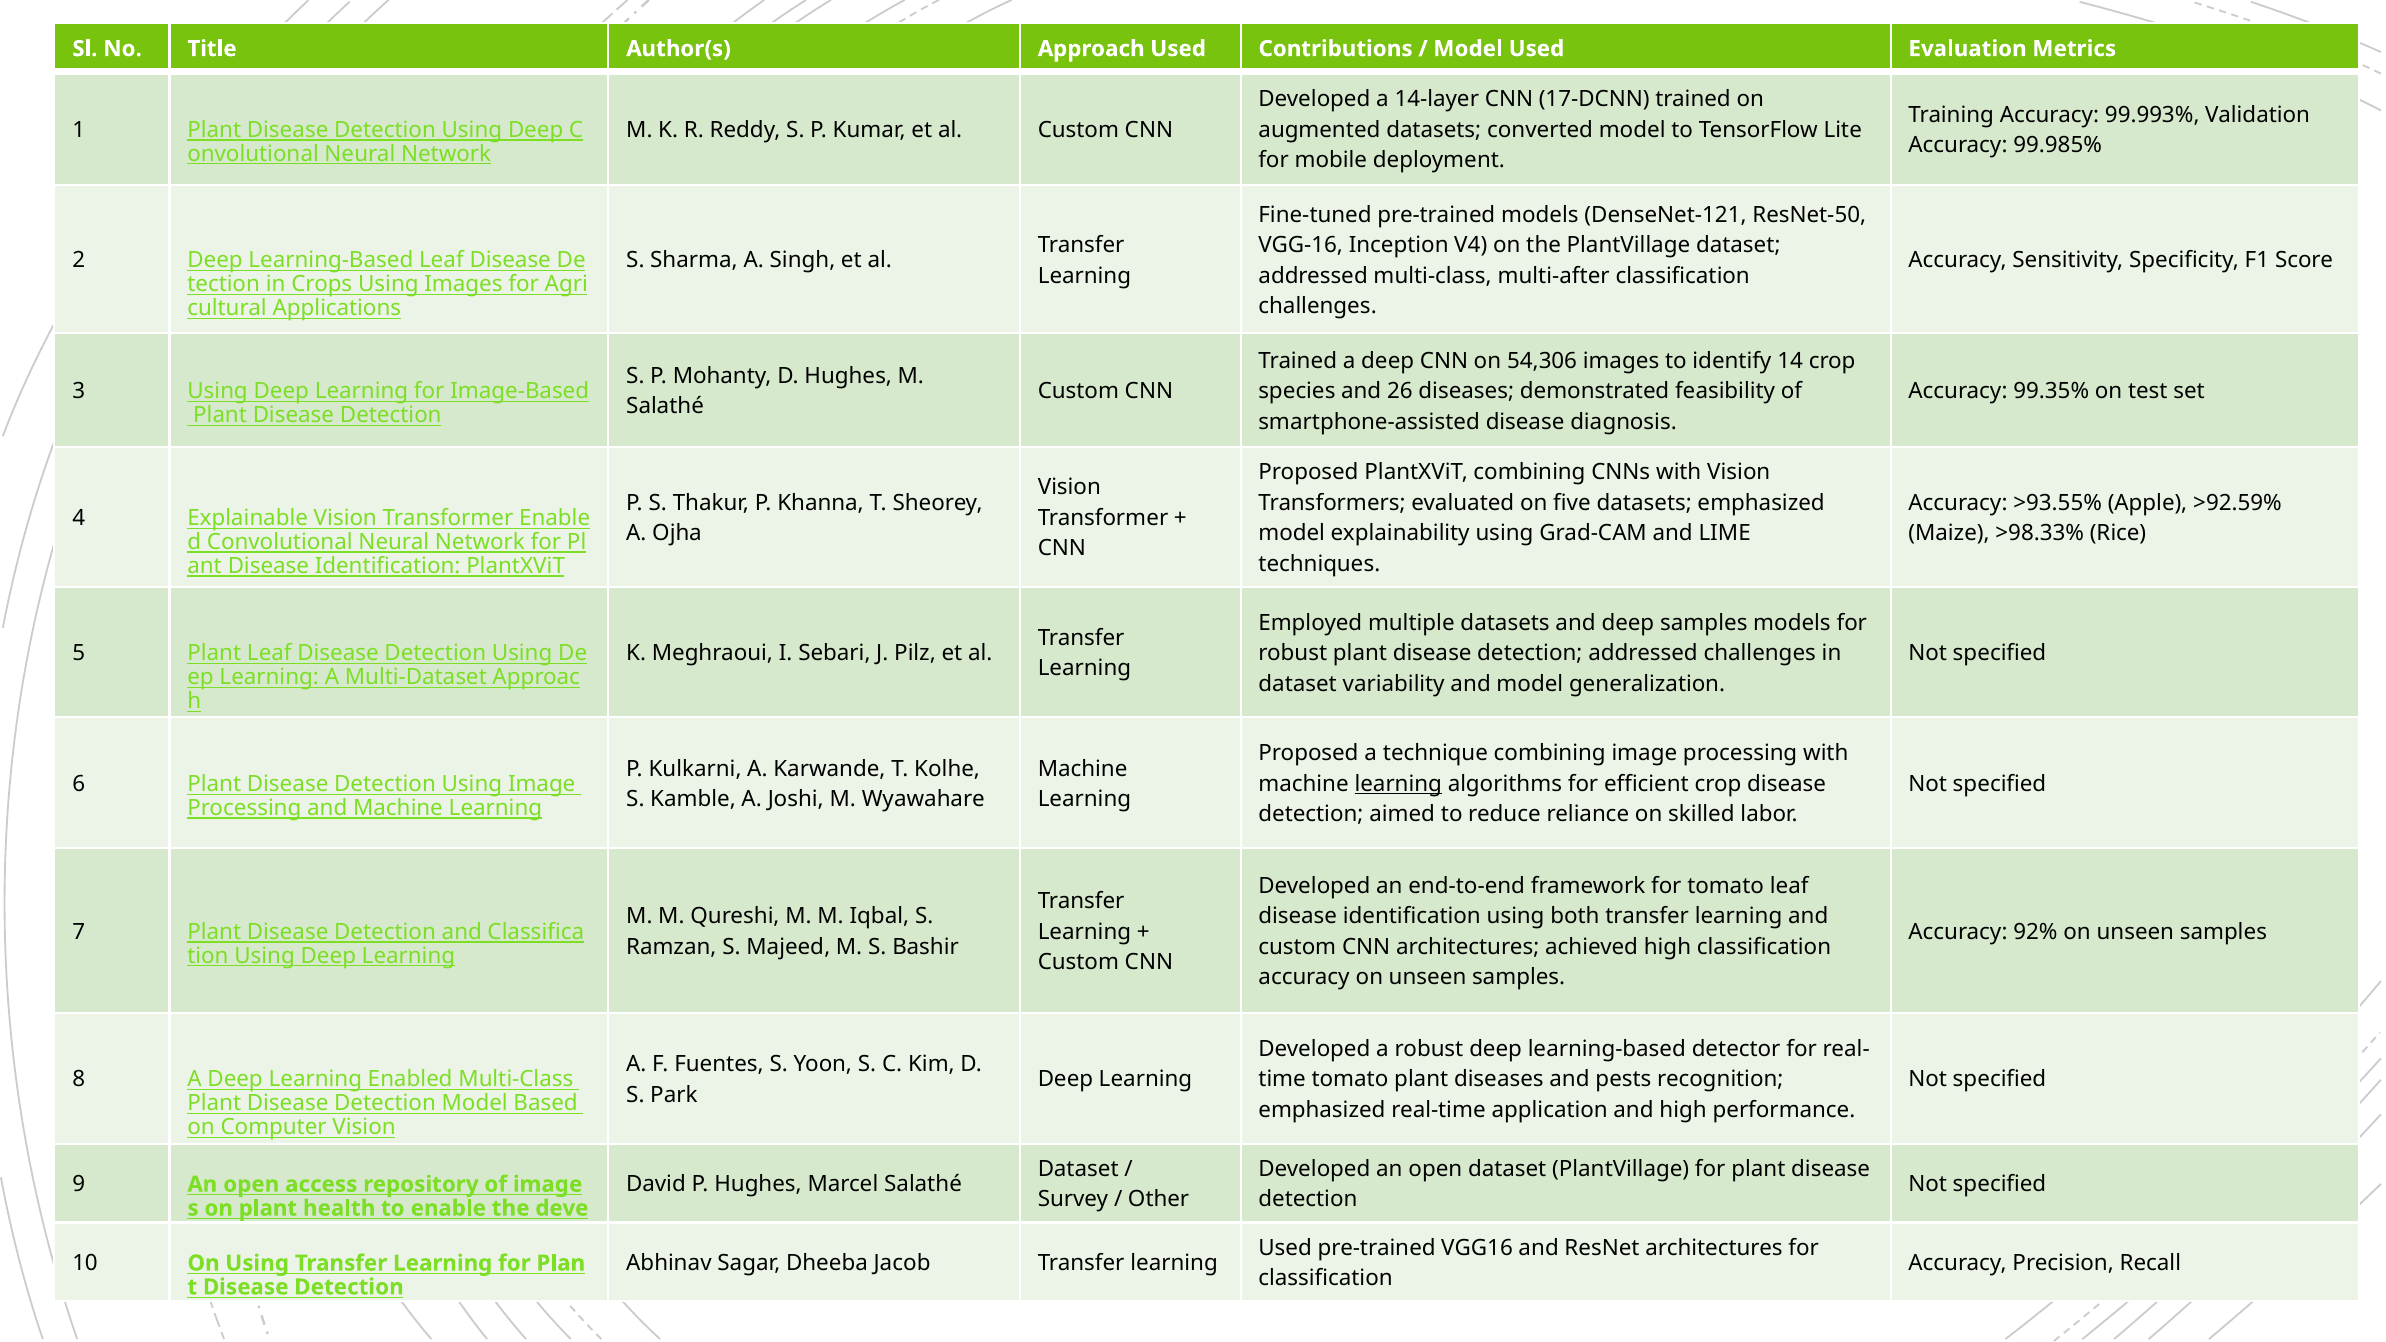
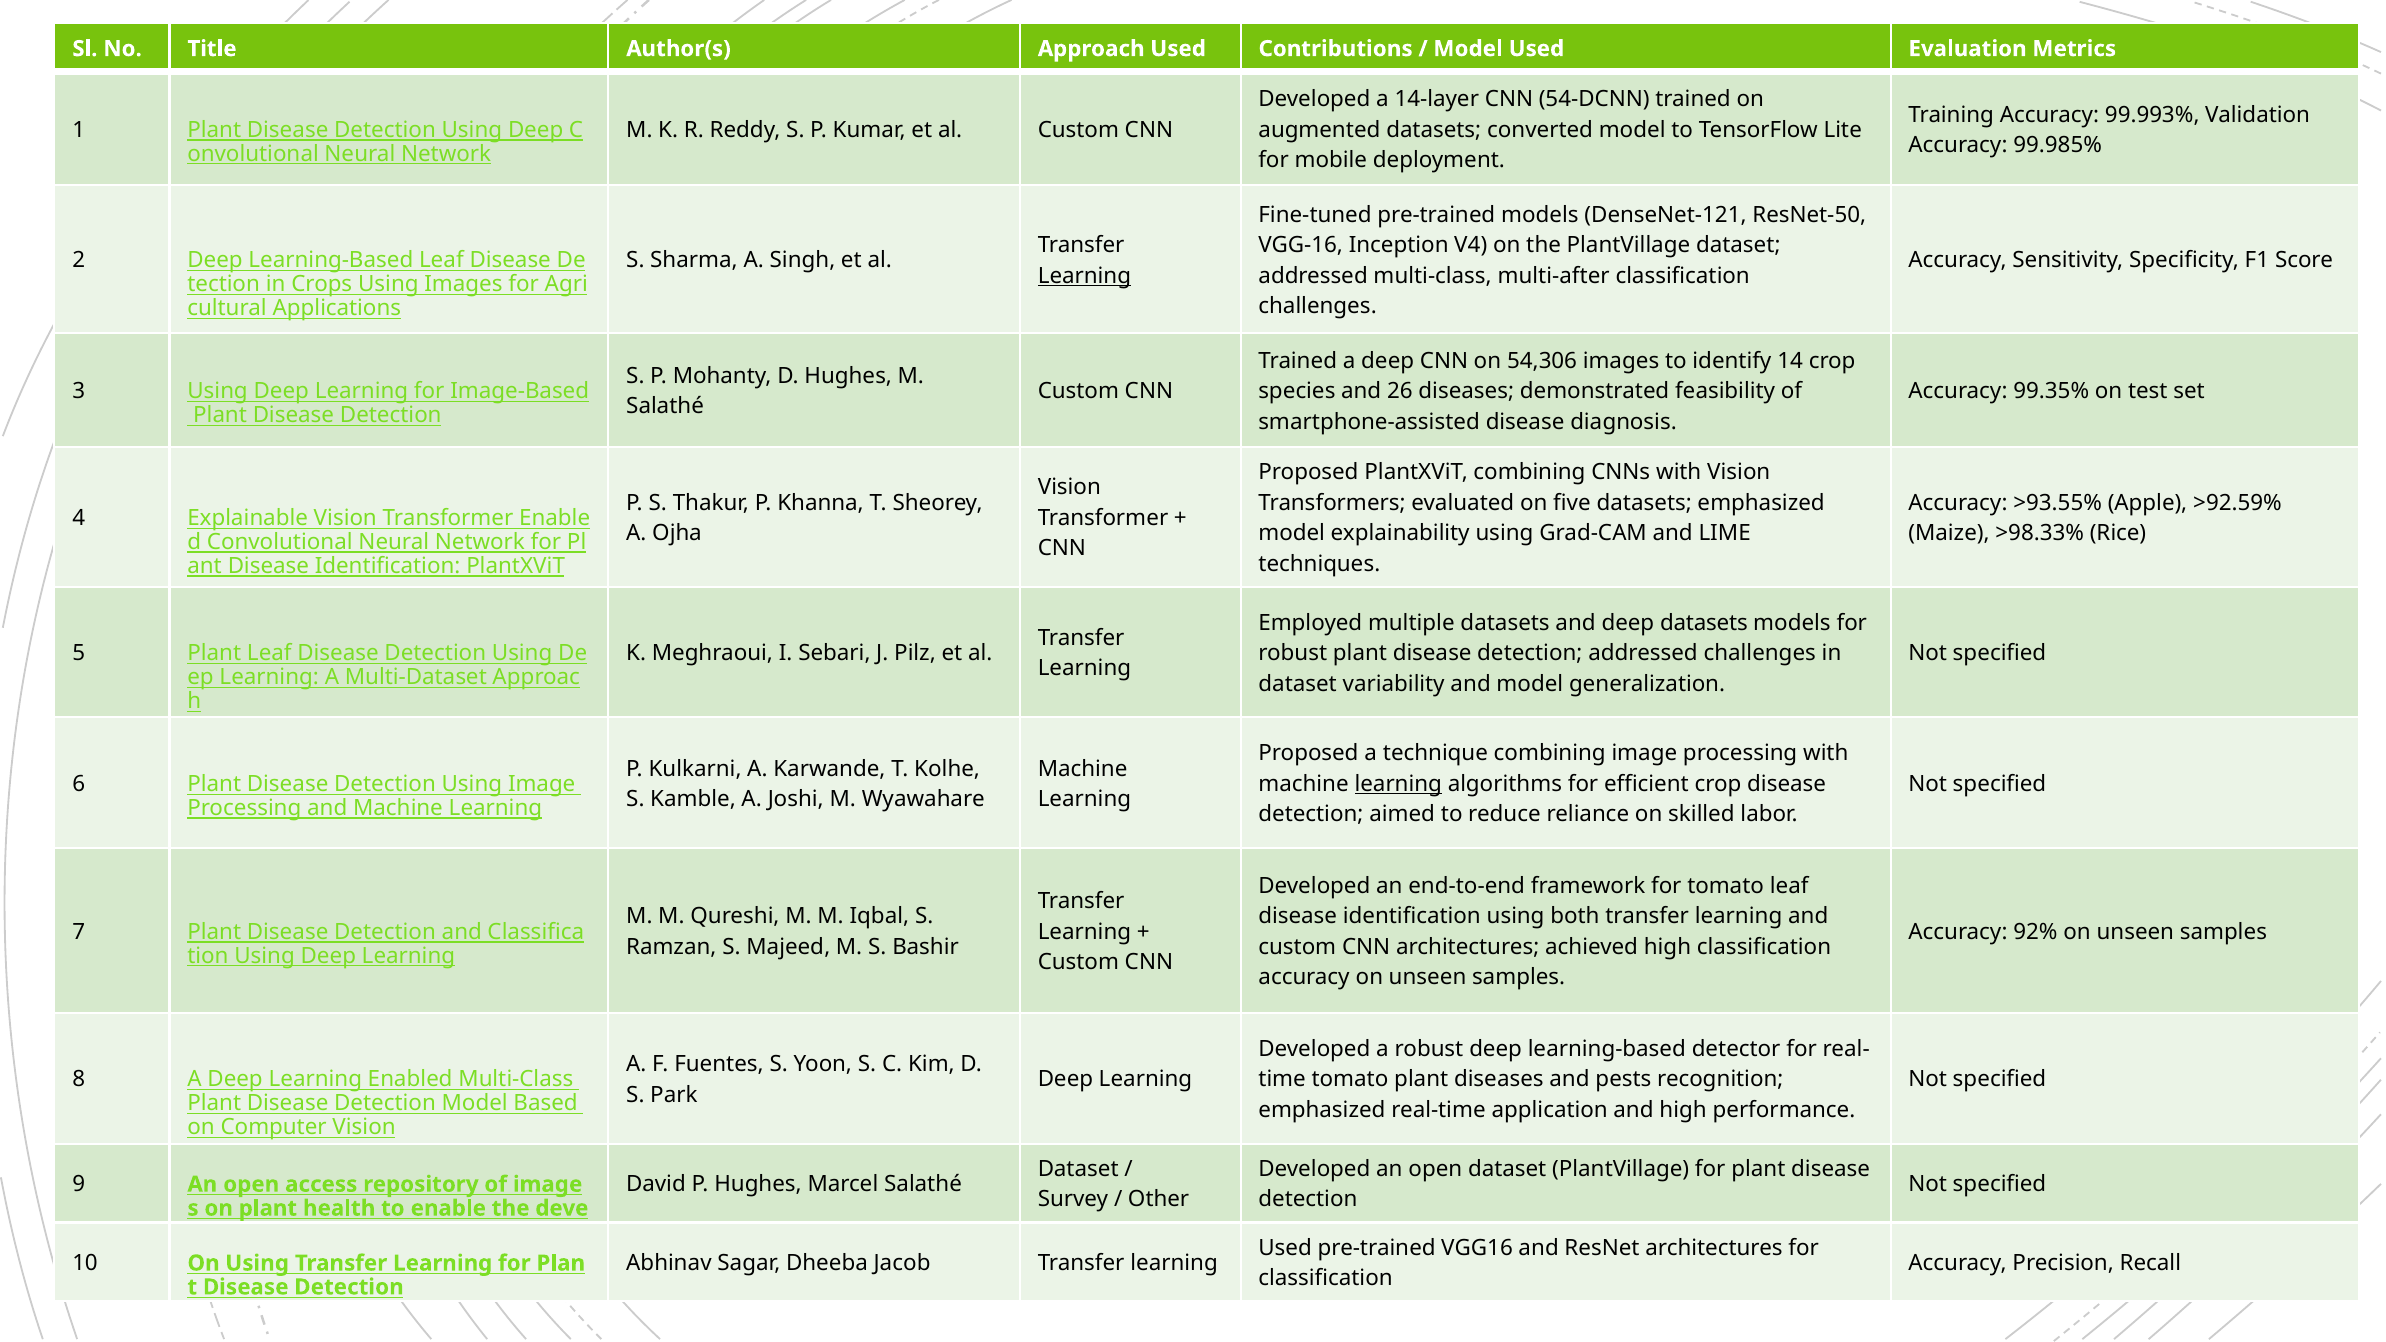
17-DCNN: 17-DCNN -> 54-DCNN
Learning at (1084, 276) underline: none -> present
deep samples: samples -> datasets
